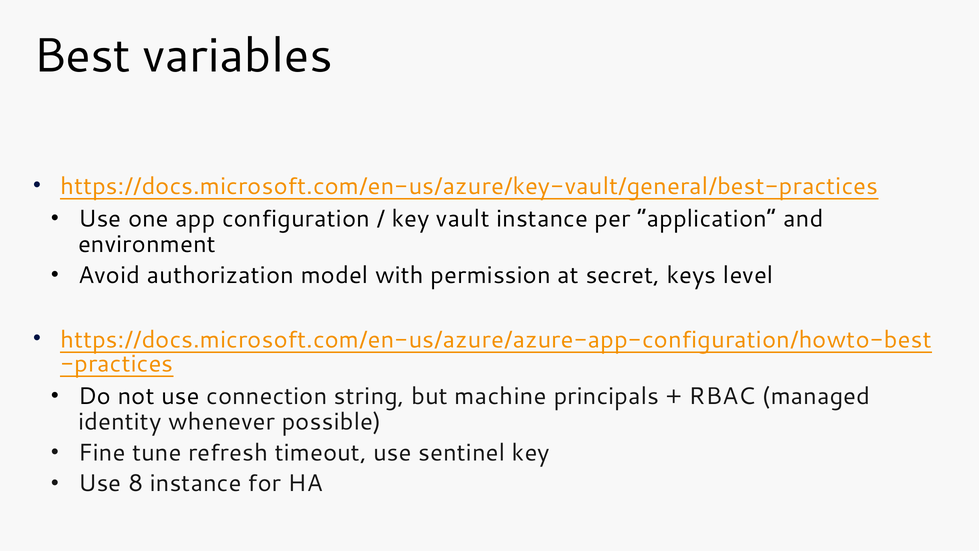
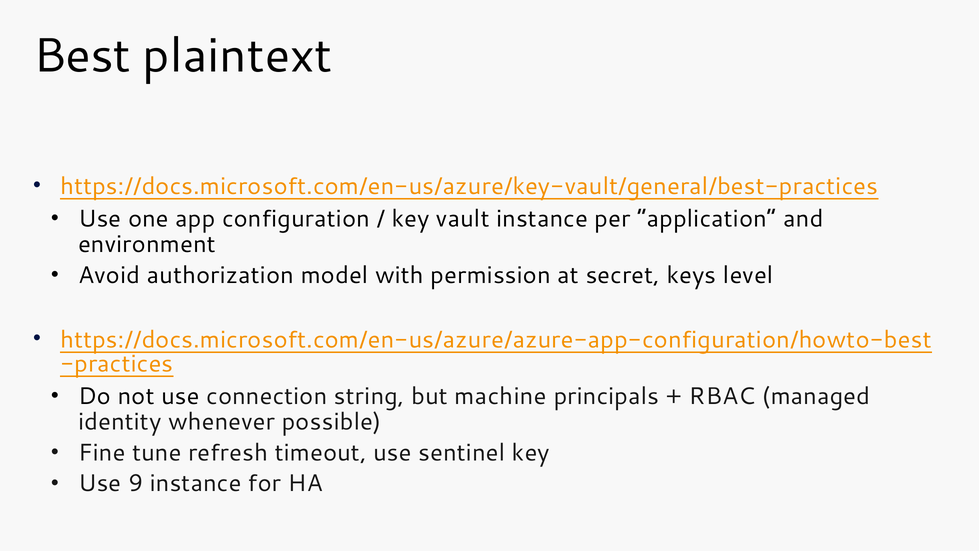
variables: variables -> plaintext
8: 8 -> 9
